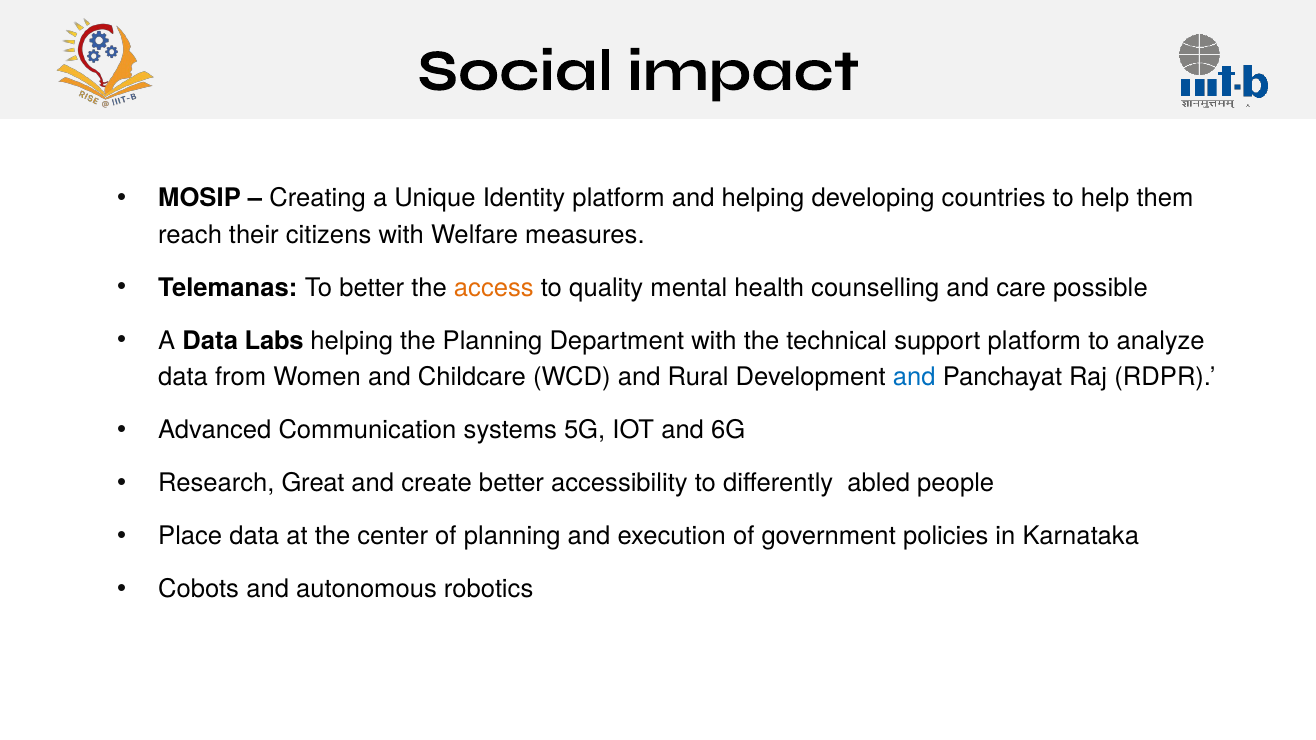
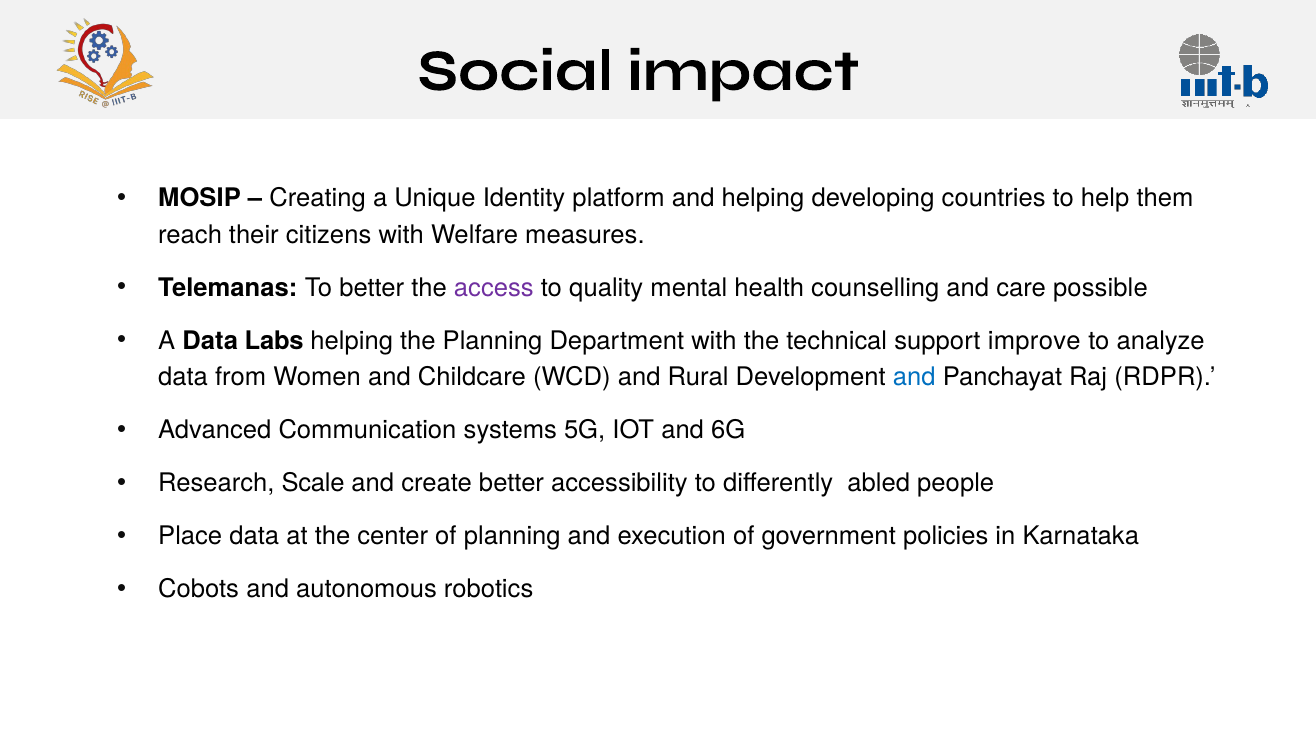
access colour: orange -> purple
support platform: platform -> improve
Great: Great -> Scale
